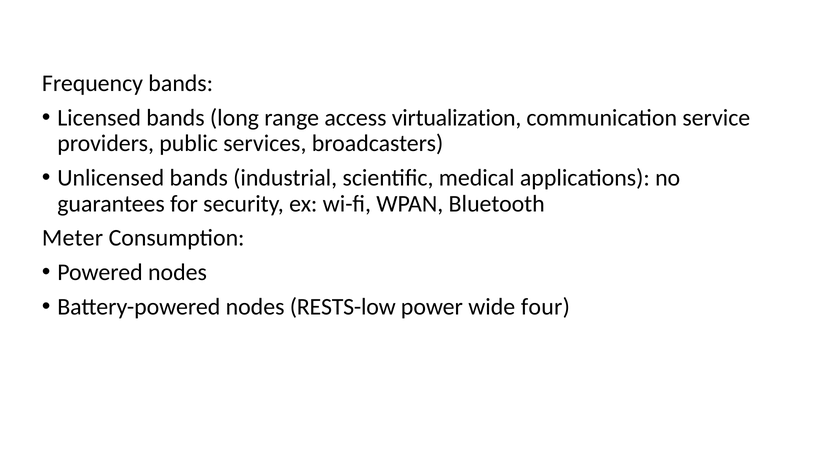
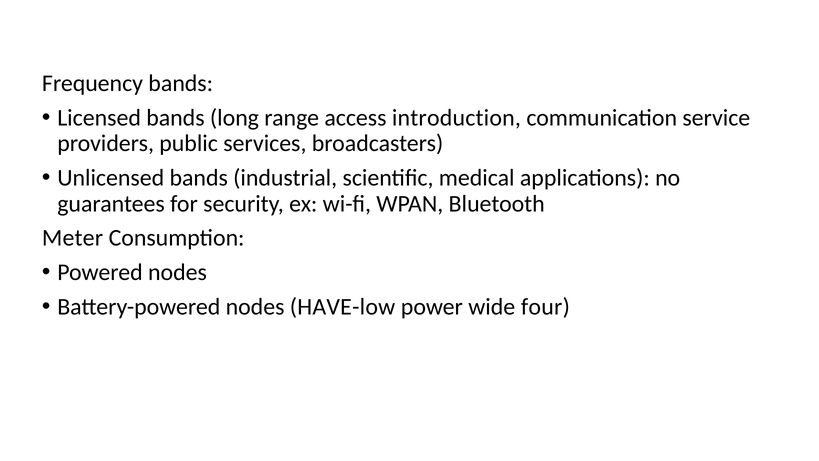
virtualization: virtualization -> introduction
RESTS-low: RESTS-low -> HAVE-low
